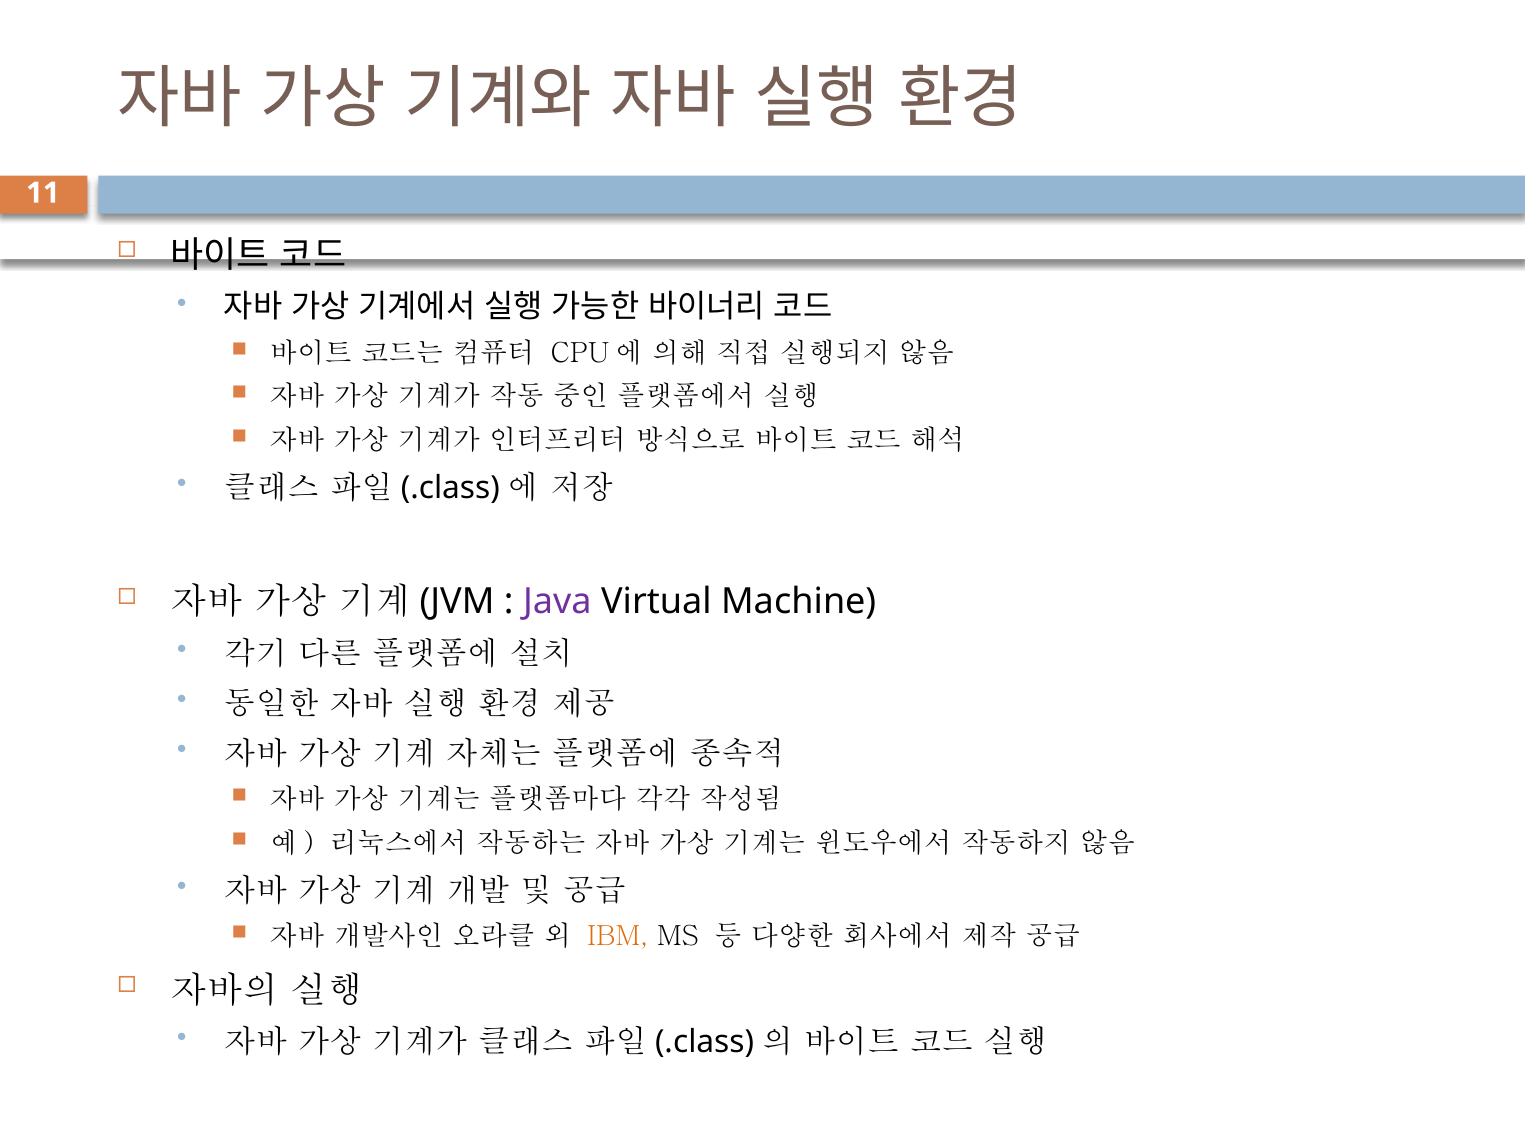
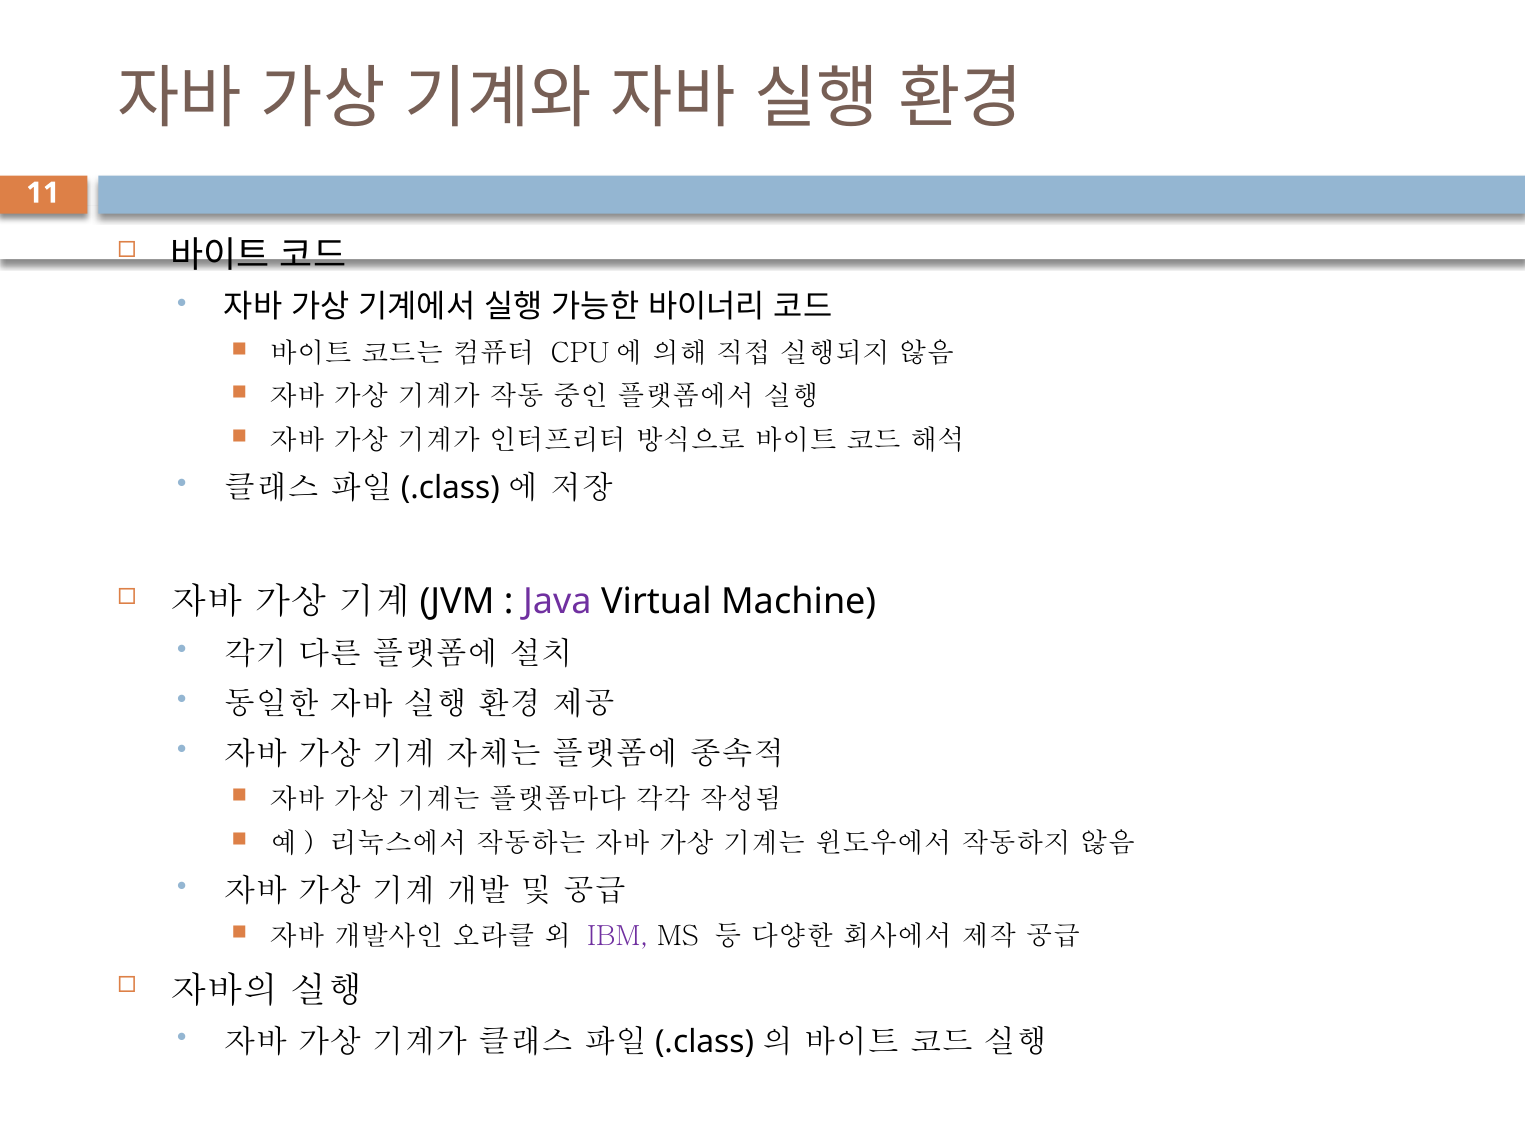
IBM colour: orange -> purple
